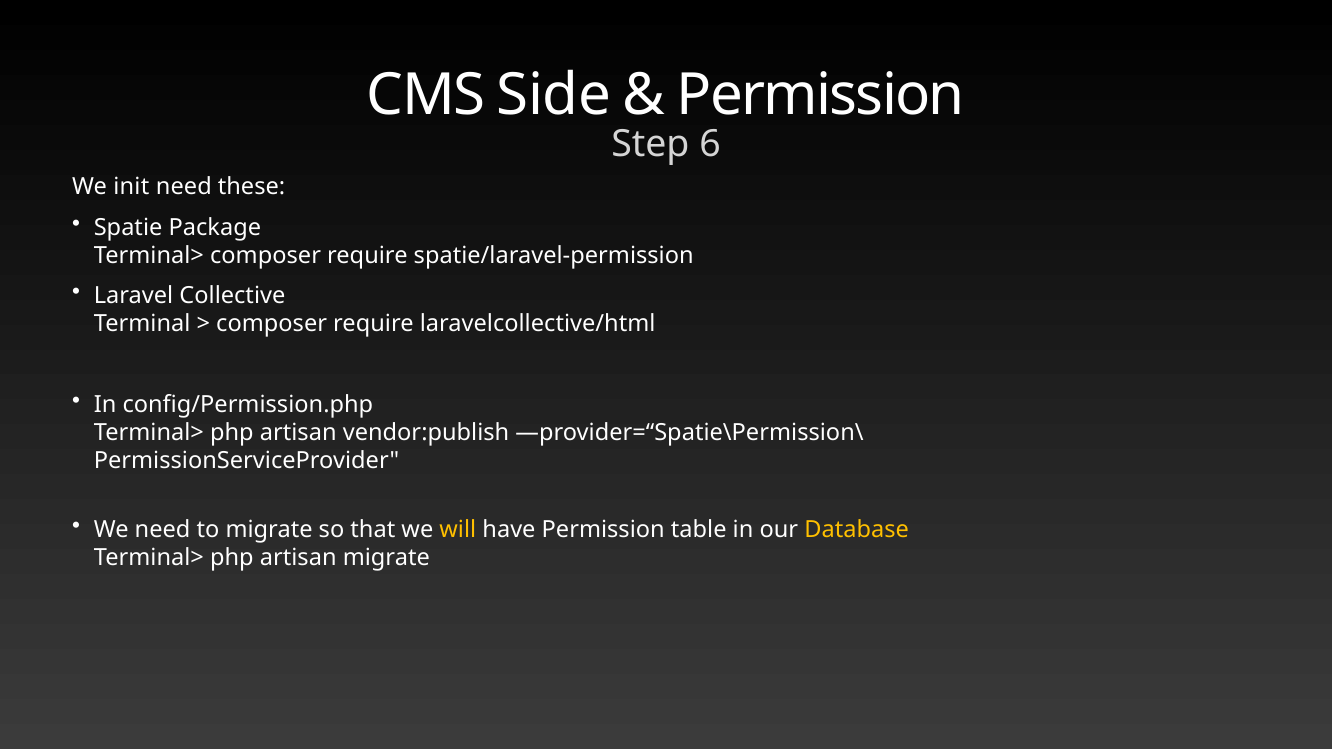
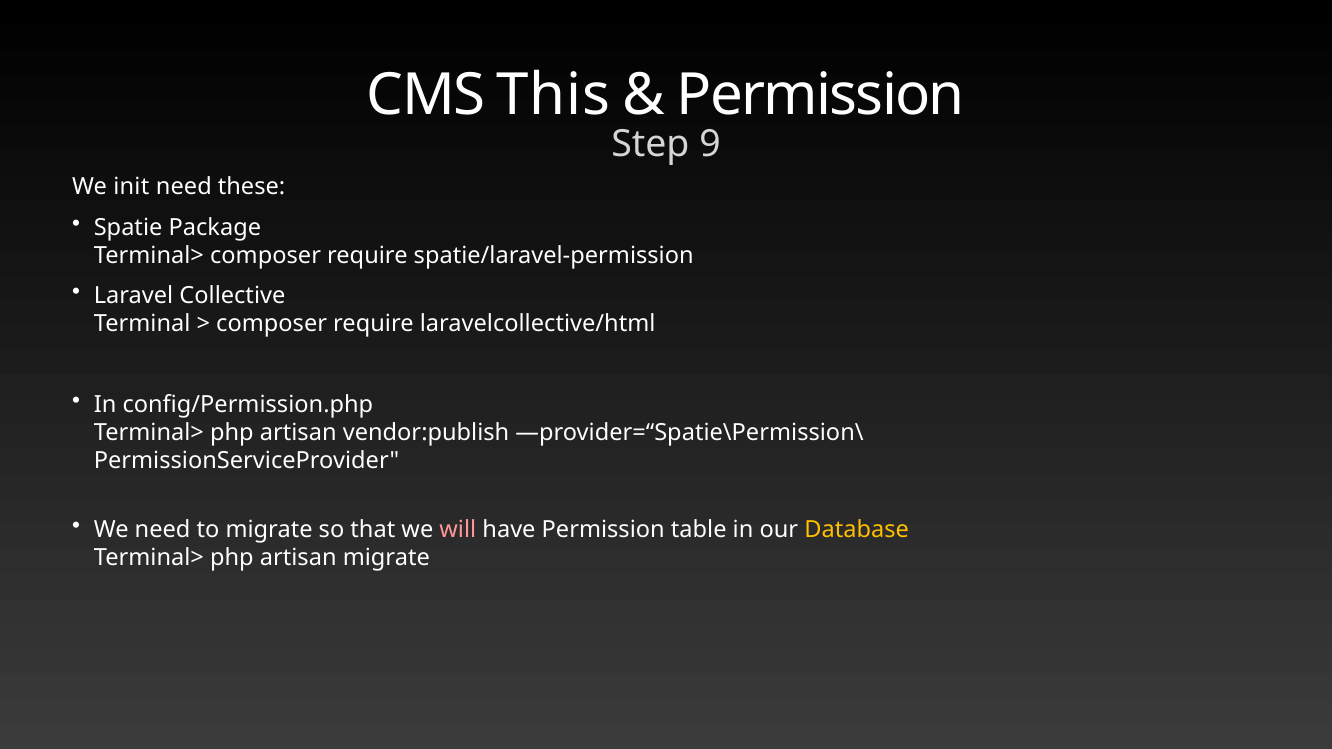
Side: Side -> This
6: 6 -> 9
will colour: yellow -> pink
